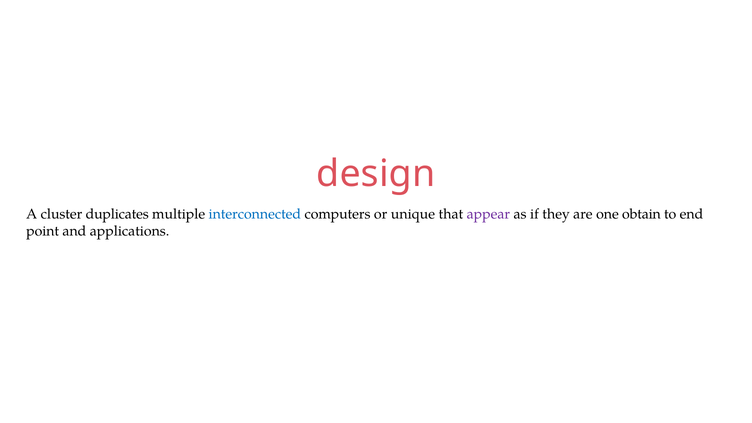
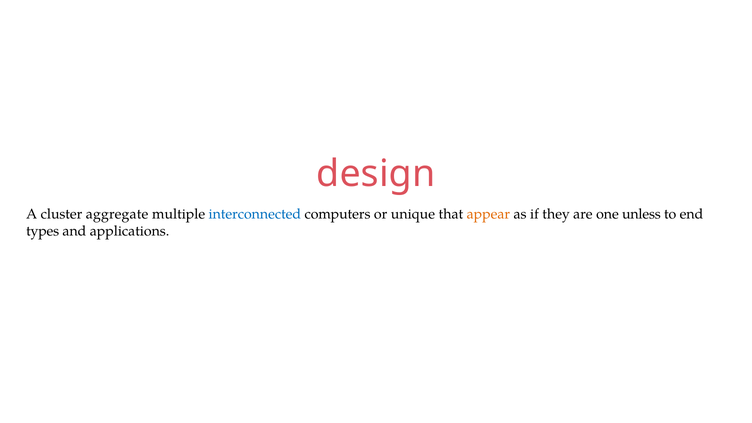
duplicates: duplicates -> aggregate
appear colour: purple -> orange
obtain: obtain -> unless
point: point -> types
